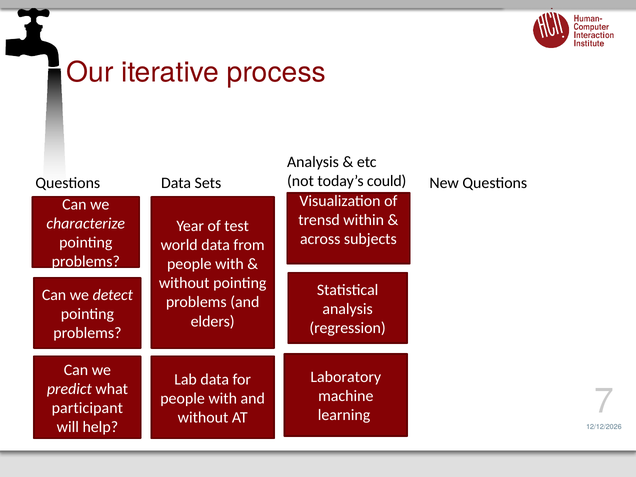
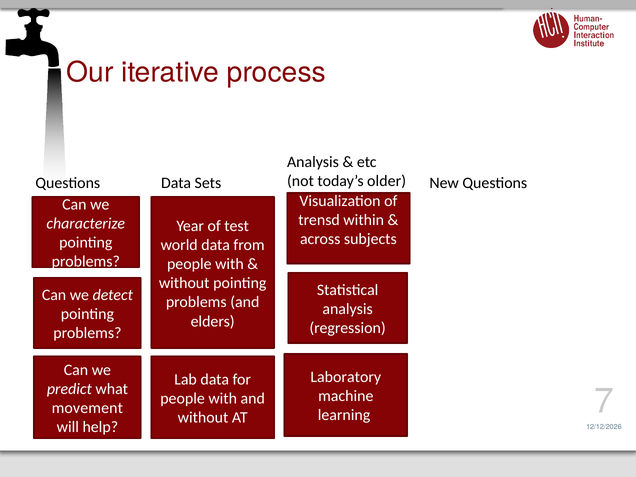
could: could -> older
participant: participant -> movement
